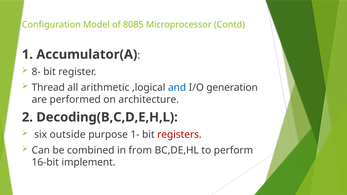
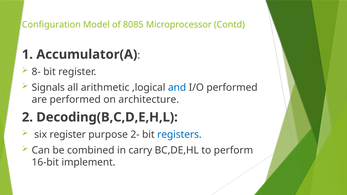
Thread: Thread -> Signals
I/O generation: generation -> performed
six outside: outside -> register
1-: 1- -> 2-
registers colour: red -> blue
from: from -> carry
